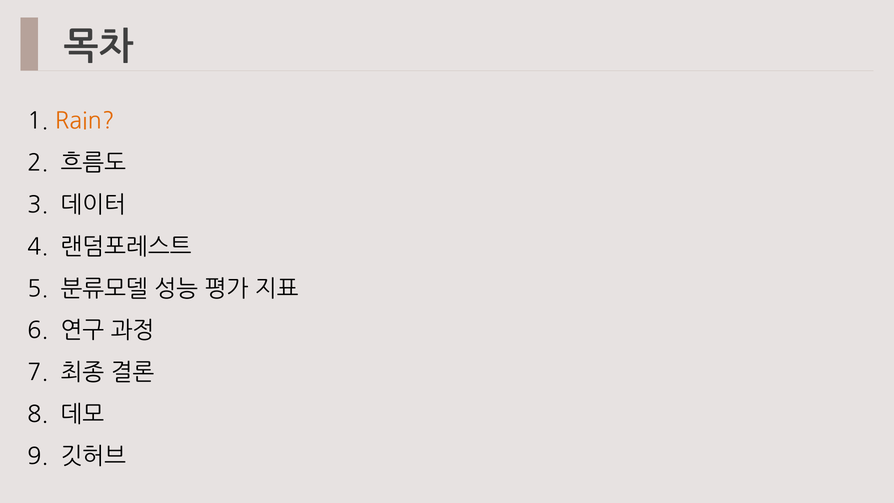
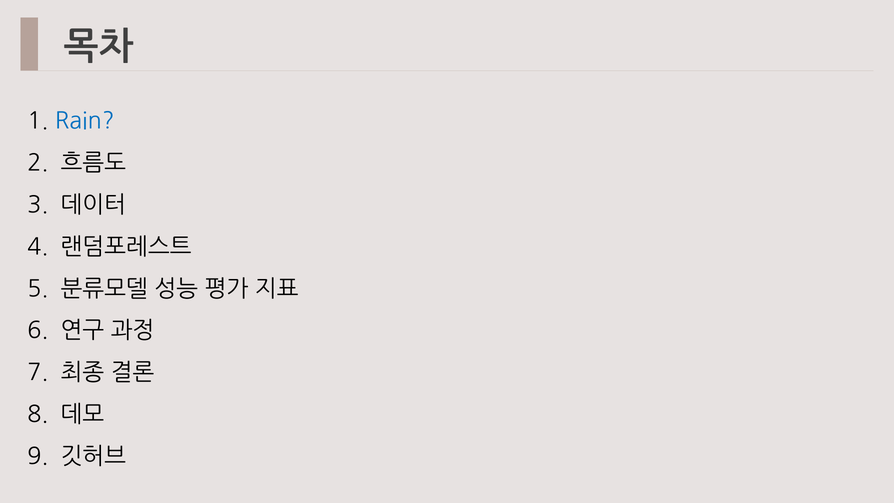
Rain colour: orange -> blue
